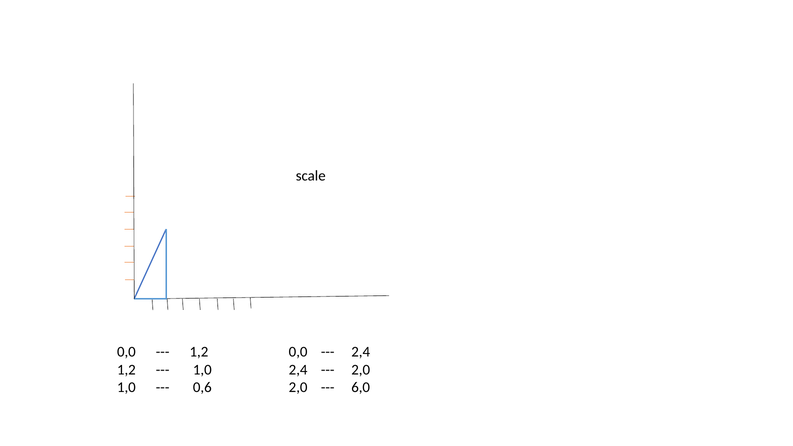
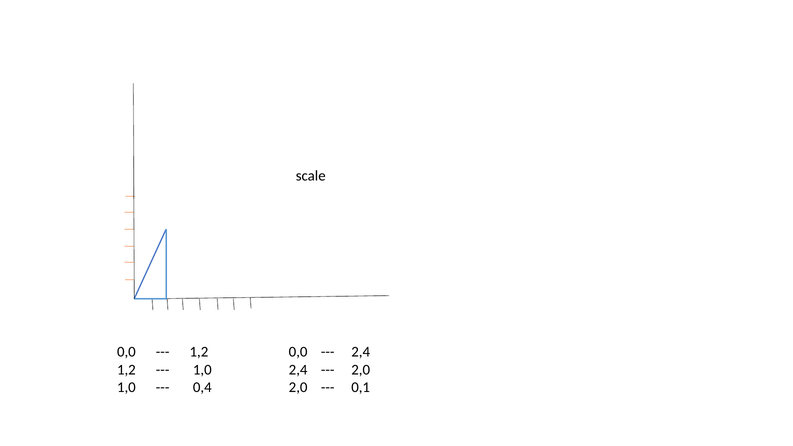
0,6: 0,6 -> 0,4
6,0: 6,0 -> 0,1
